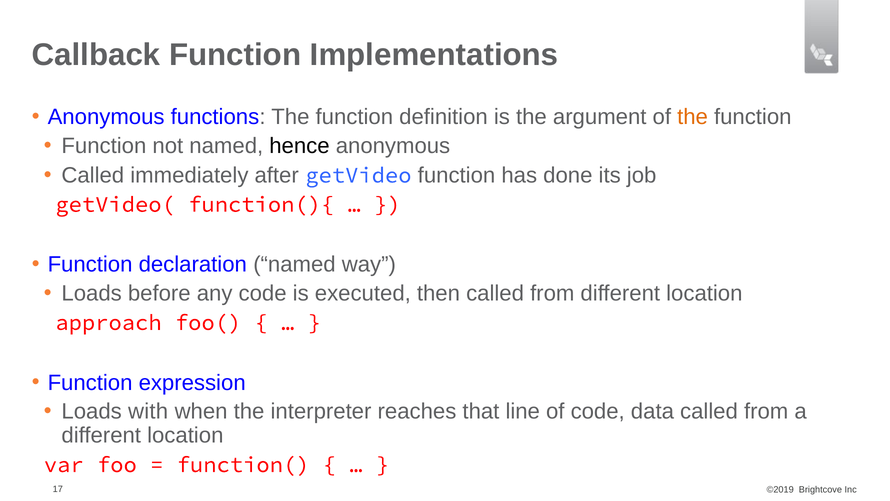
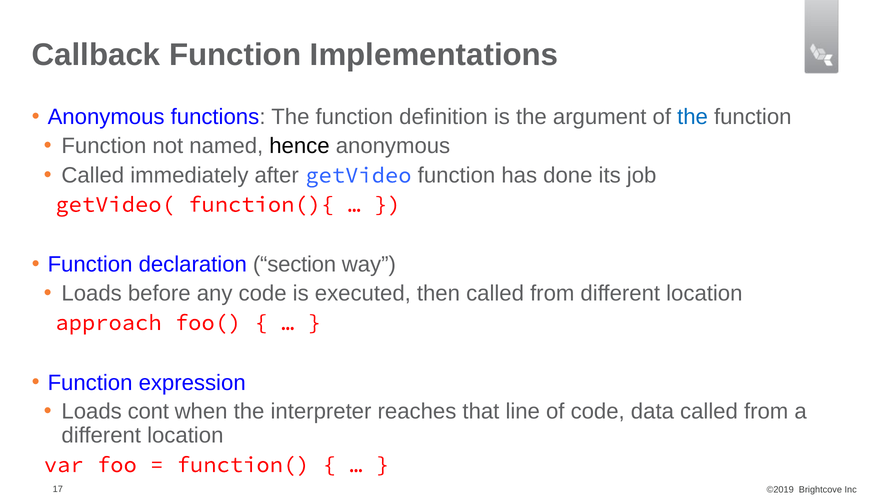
the at (693, 117) colour: orange -> blue
declaration named: named -> section
with: with -> cont
